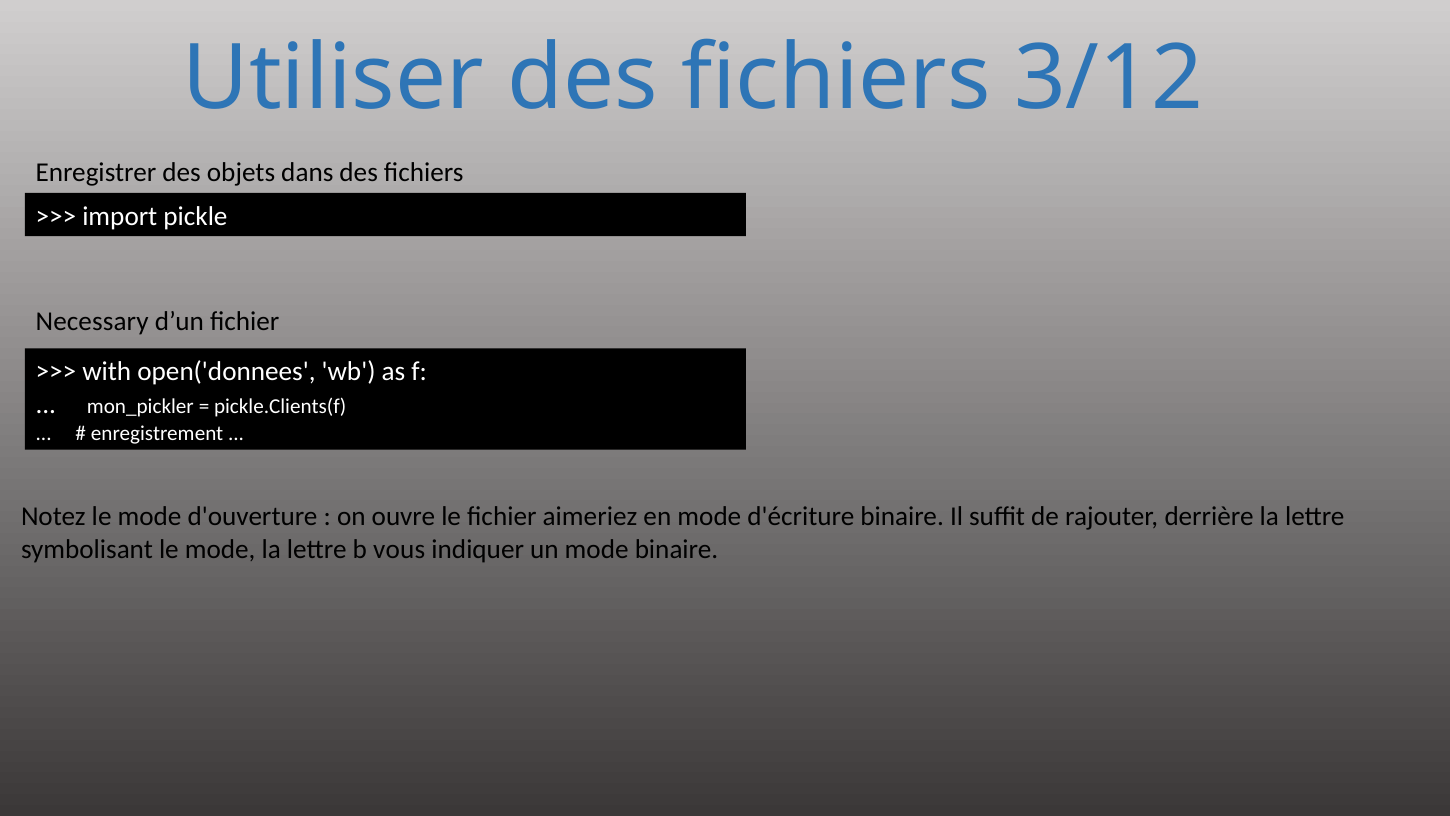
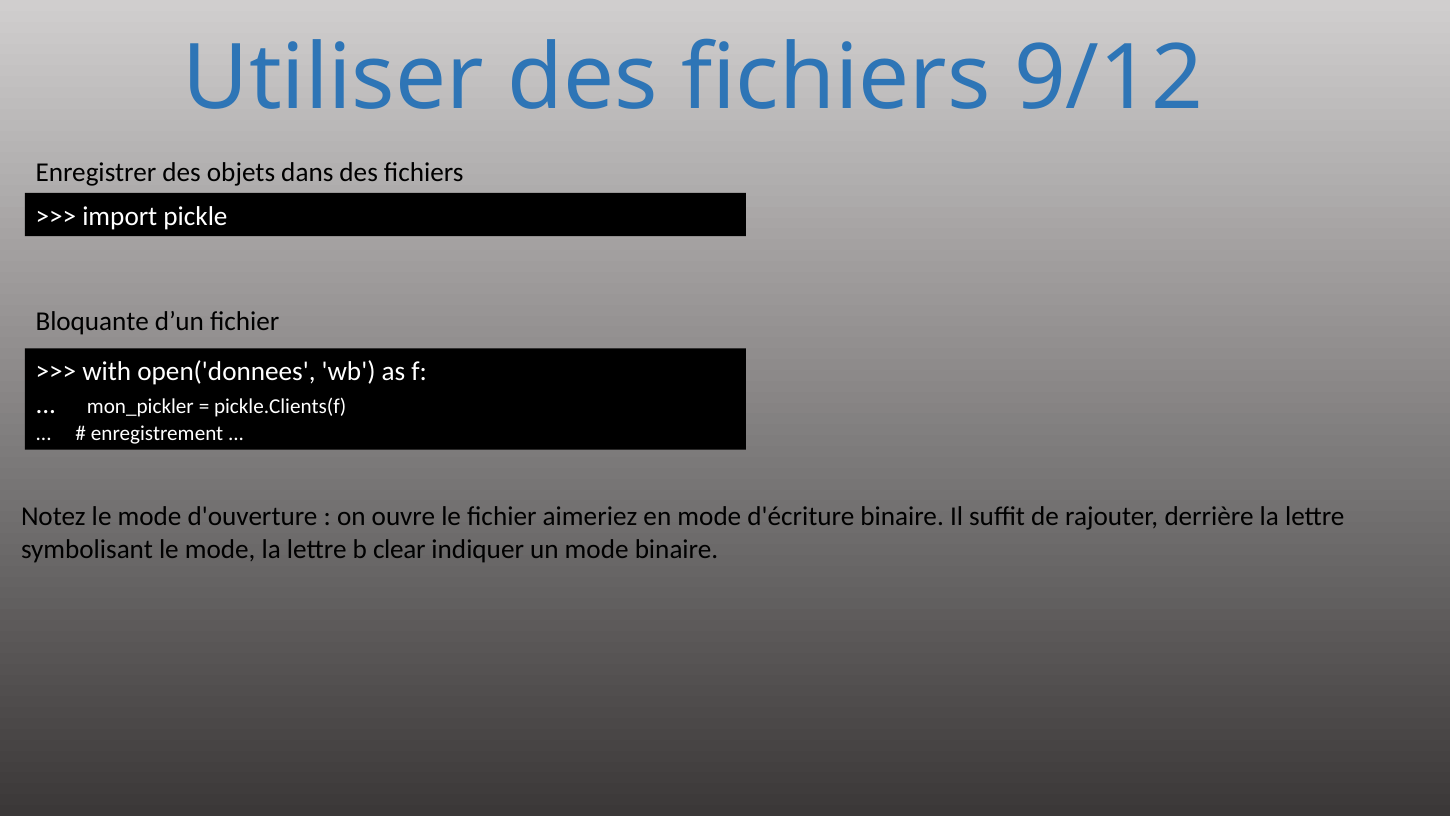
3/12: 3/12 -> 9/12
Necessary: Necessary -> Bloquante
vous: vous -> clear
